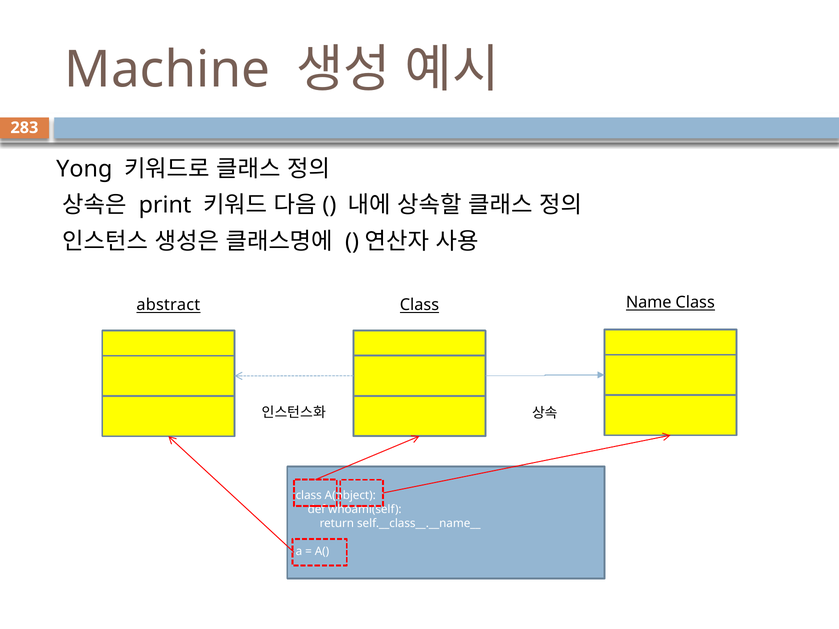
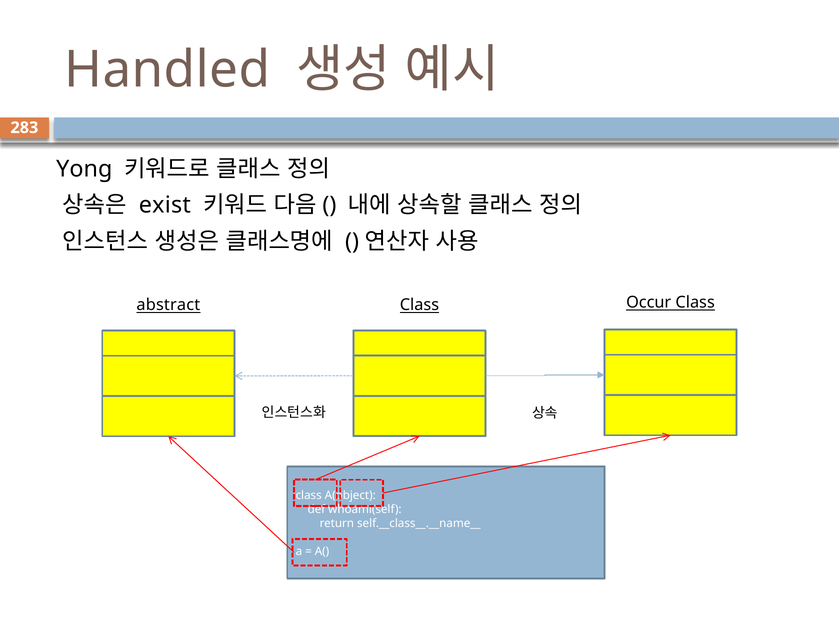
Machine: Machine -> Handled
print: print -> exist
Name: Name -> Occur
